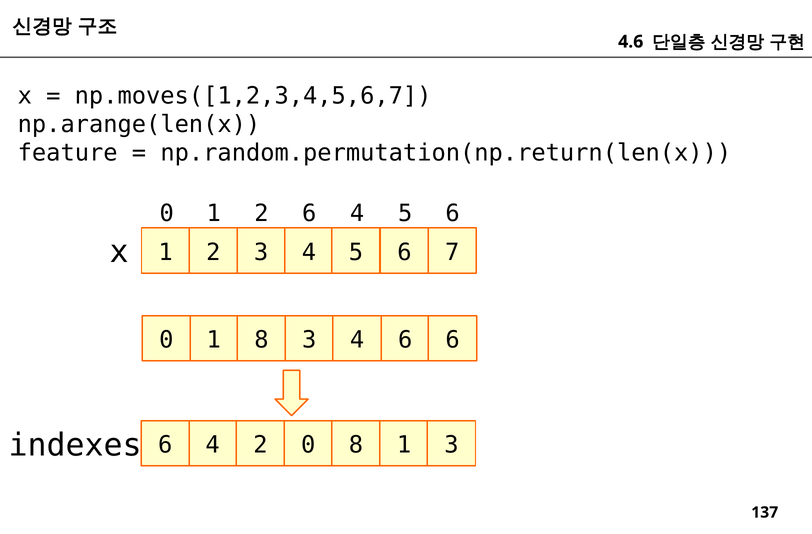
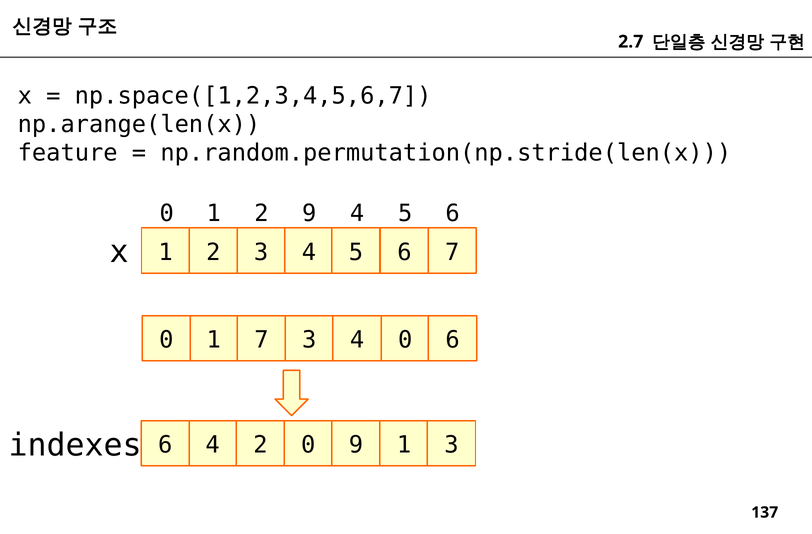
4.6: 4.6 -> 2.7
np.moves([1,2,3,4,5,6,7: np.moves([1,2,3,4,5,6,7 -> np.space([1,2,3,4,5,6,7
np.random.permutation(np.return(len(x: np.random.permutation(np.return(len(x -> np.random.permutation(np.stride(len(x
2 6: 6 -> 9
1 8: 8 -> 7
4 6: 6 -> 0
0 8: 8 -> 9
